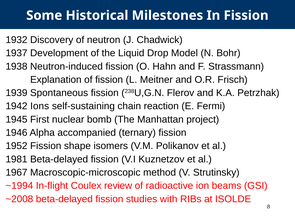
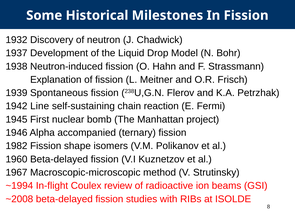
Ions: Ions -> Line
1952: 1952 -> 1982
1981: 1981 -> 1960
